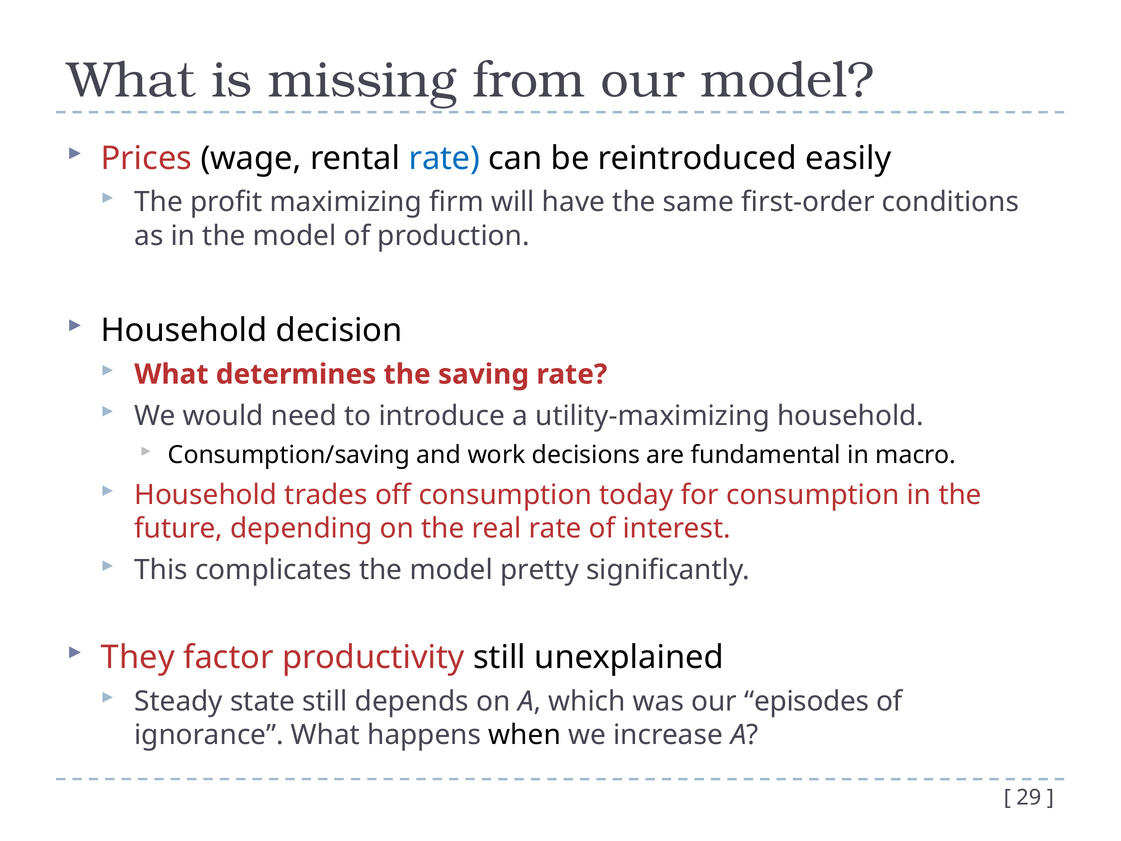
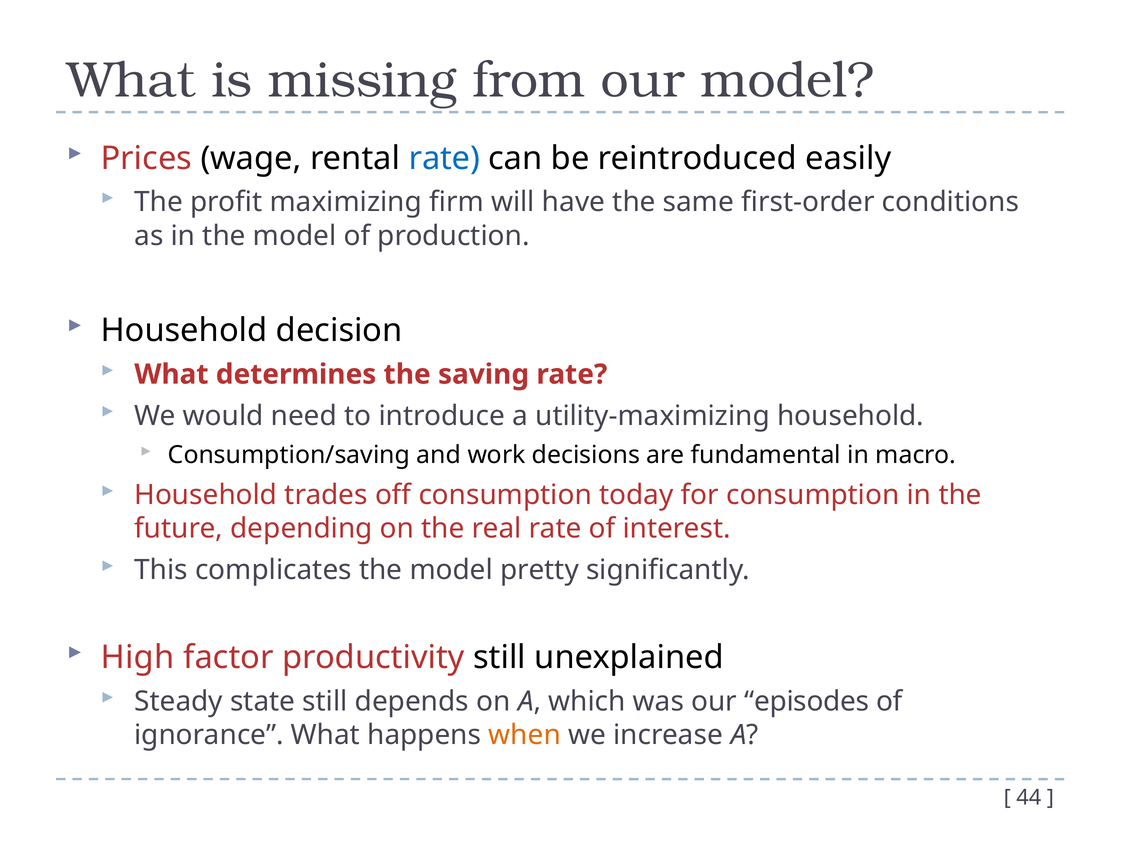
They: They -> High
when colour: black -> orange
29: 29 -> 44
